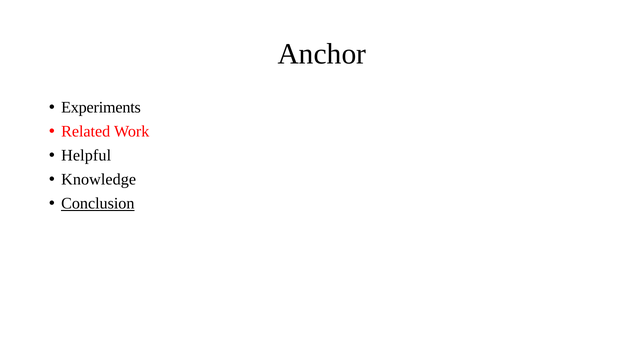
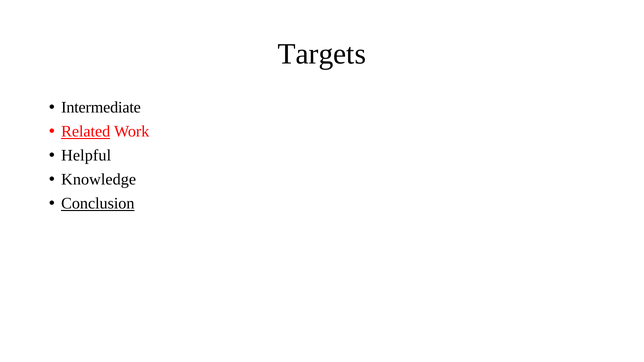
Anchor: Anchor -> Targets
Experiments: Experiments -> Intermediate
Related underline: none -> present
